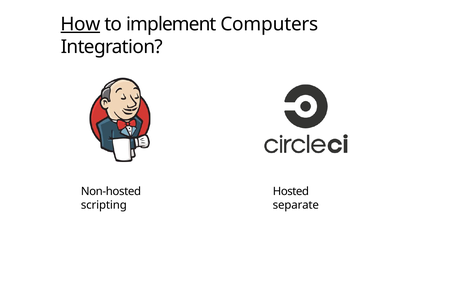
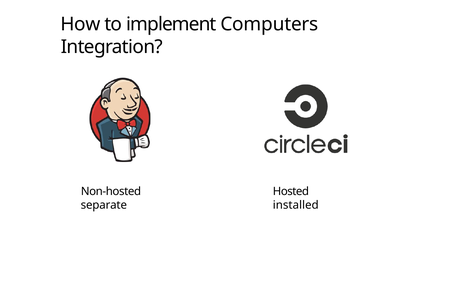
How underline: present -> none
scripting: scripting -> separate
separate: separate -> installed
